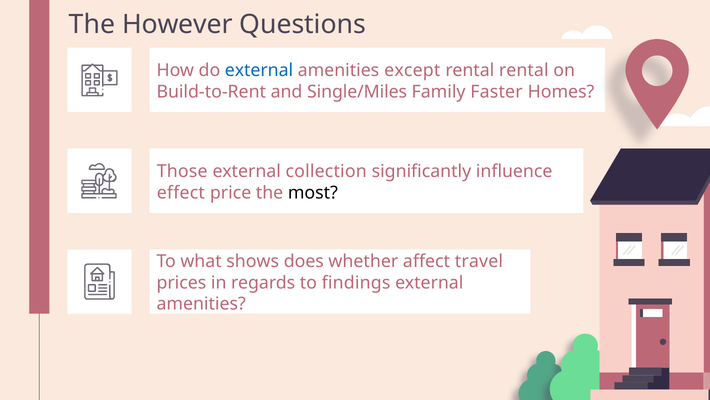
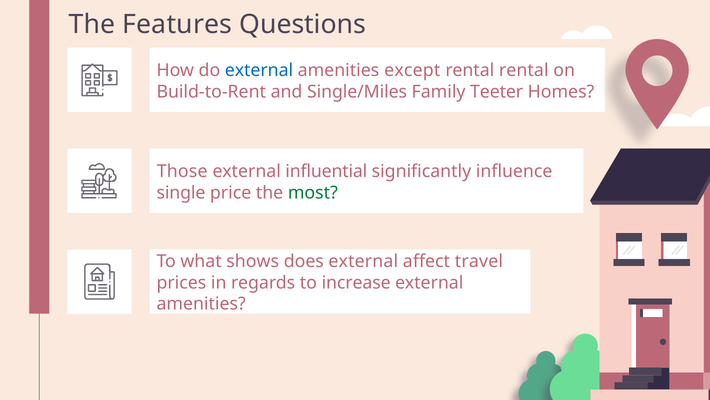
However: However -> Features
Faster: Faster -> Teeter
collection: collection -> influential
effect: effect -> single
most colour: black -> green
does whether: whether -> external
findings: findings -> increase
